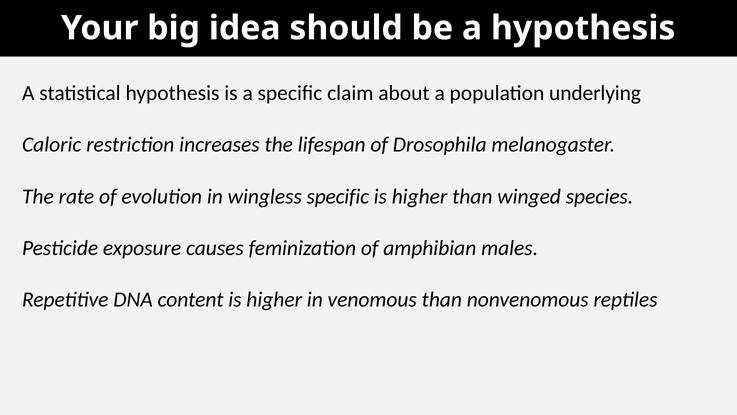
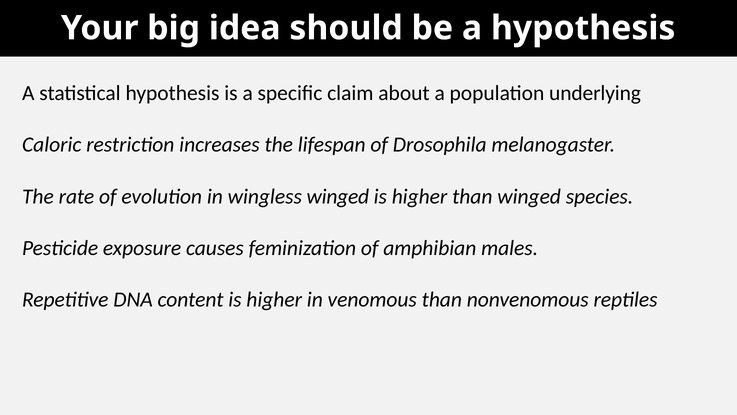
wingless specific: specific -> winged
